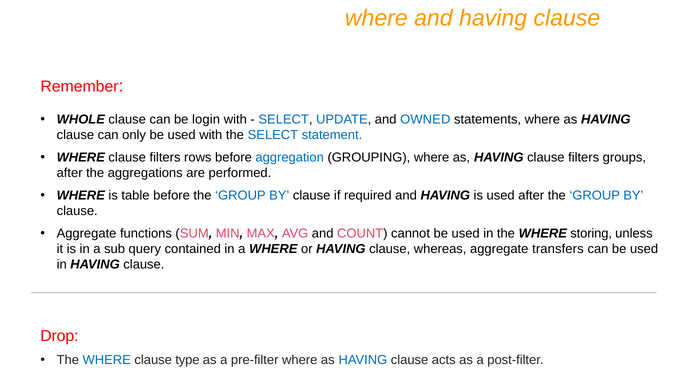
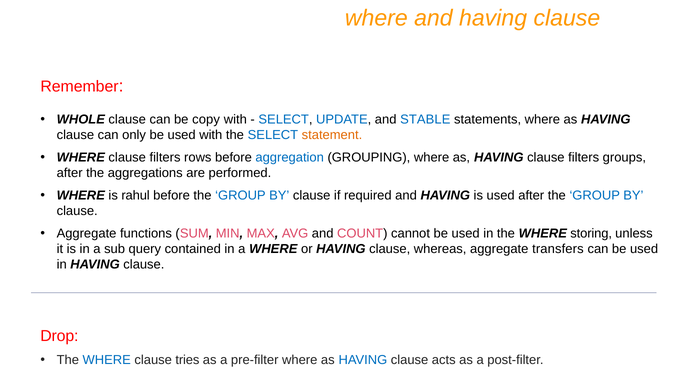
login: login -> copy
OWNED: OWNED -> STABLE
statement colour: blue -> orange
table: table -> rahul
type: type -> tries
